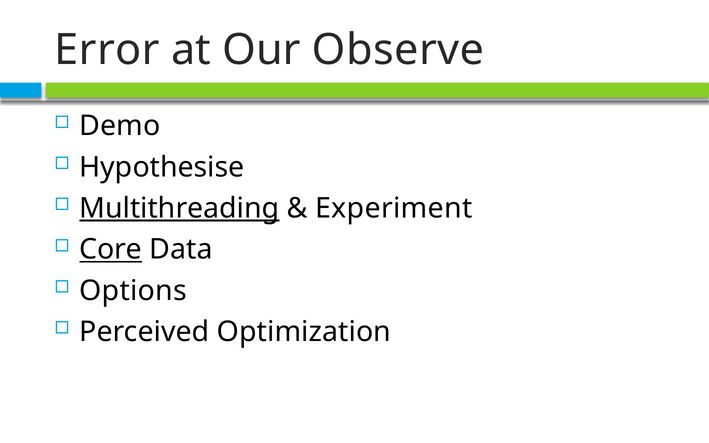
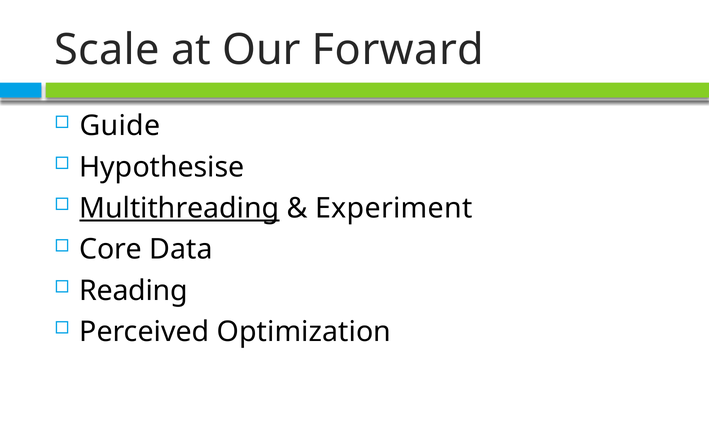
Error: Error -> Scale
Observe: Observe -> Forward
Demo: Demo -> Guide
Core underline: present -> none
Options: Options -> Reading
